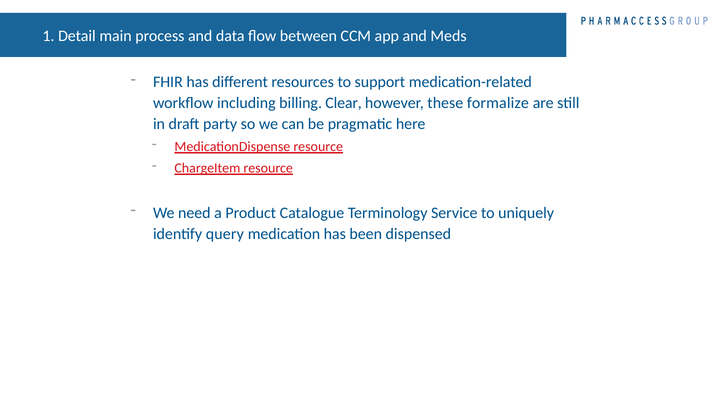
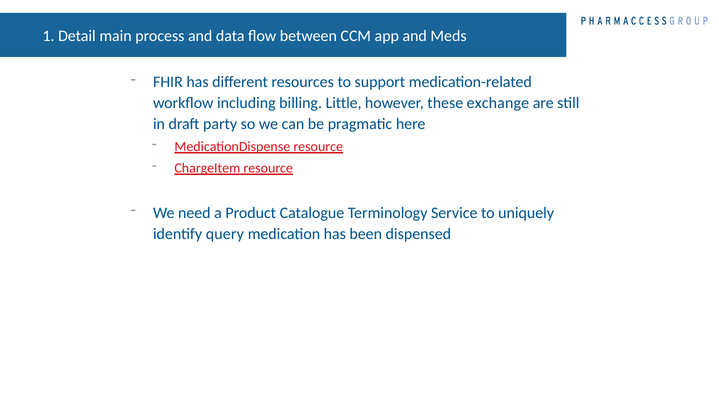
Clear: Clear -> Little
formalize: formalize -> exchange
